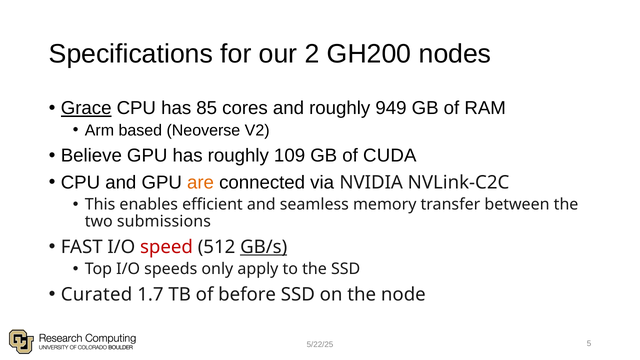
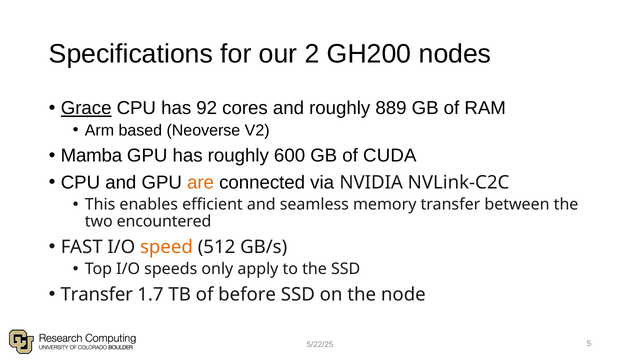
85: 85 -> 92
949: 949 -> 889
Believe: Believe -> Mamba
109: 109 -> 600
submissions: submissions -> encountered
speed colour: red -> orange
GB/s underline: present -> none
Curated at (97, 294): Curated -> Transfer
